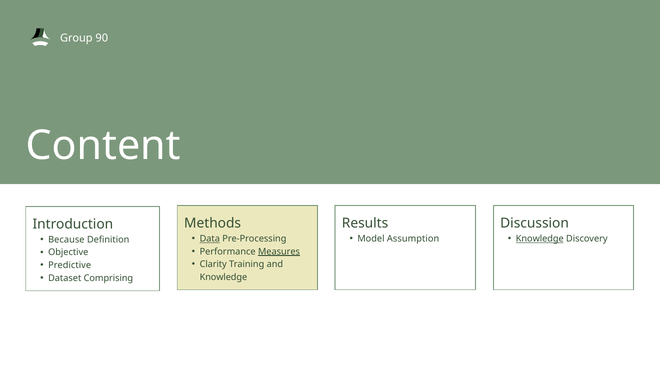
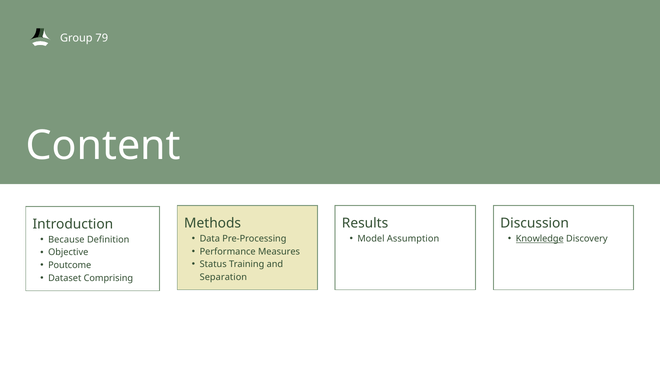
90: 90 -> 79
Data underline: present -> none
Measures at (279, 252) underline: present -> none
Clarity: Clarity -> Status
Predictive: Predictive -> Poutcome
Knowledge at (223, 277): Knowledge -> Separation
